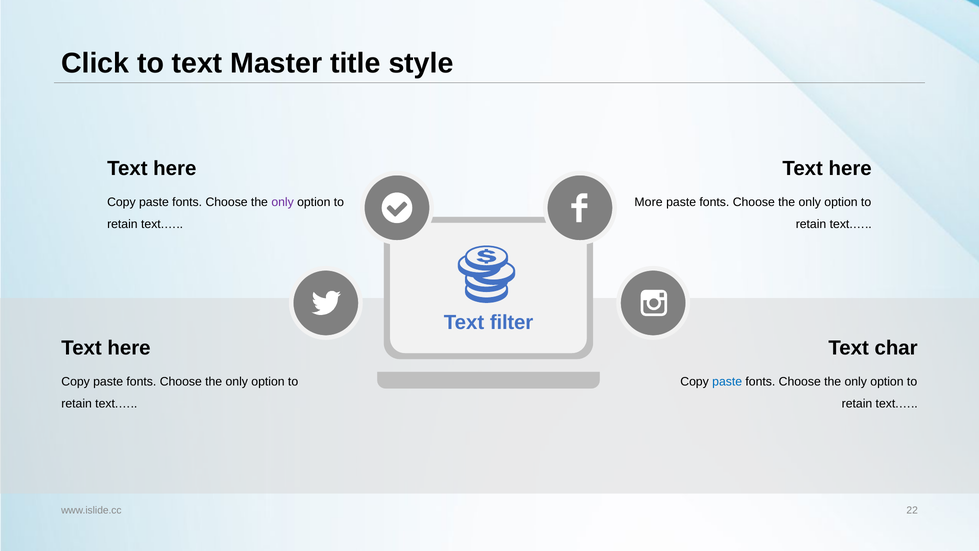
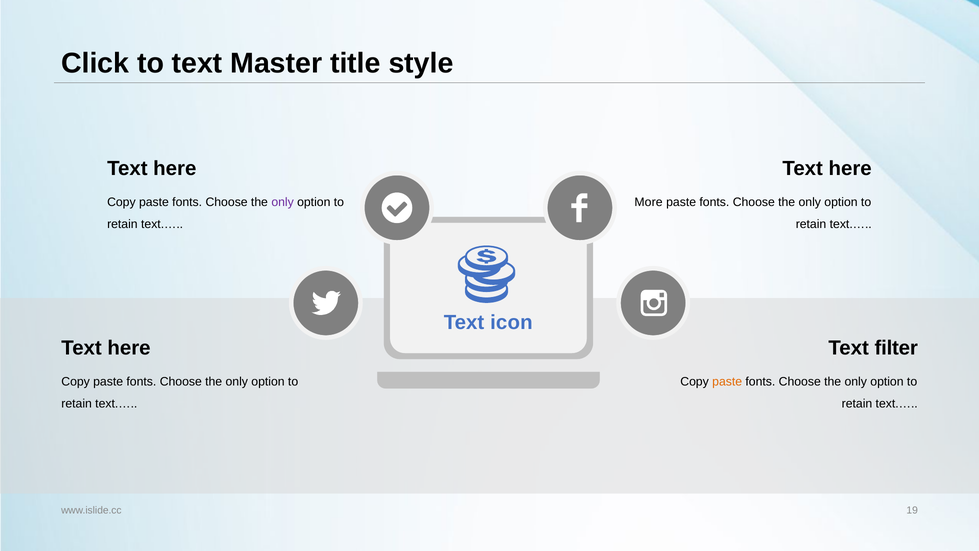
filter: filter -> icon
char: char -> filter
paste at (727, 381) colour: blue -> orange
22: 22 -> 19
